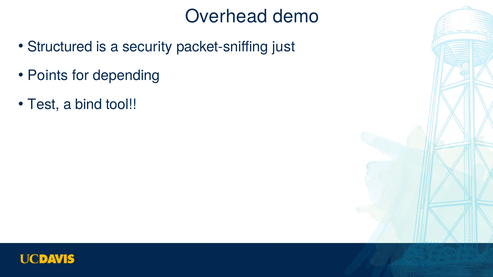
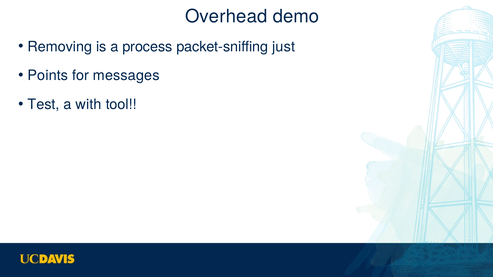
Structured: Structured -> Removing
security: security -> process
depending: depending -> messages
bind: bind -> with
